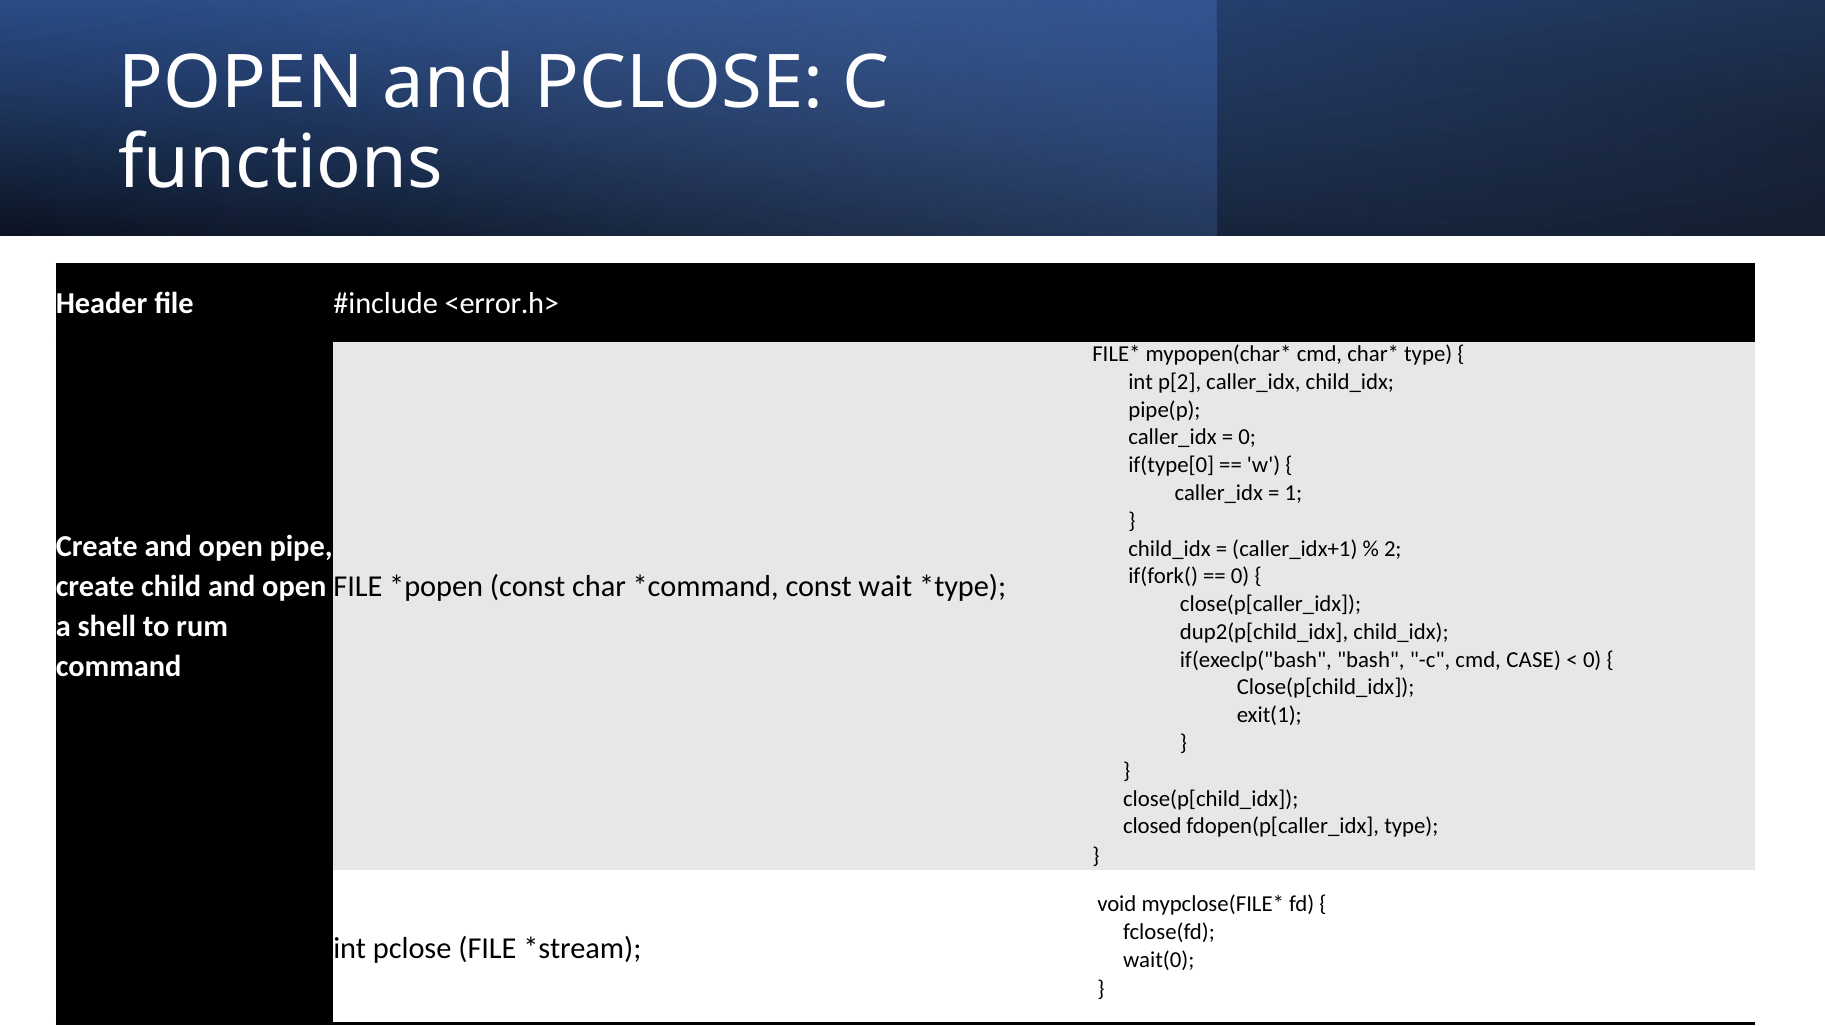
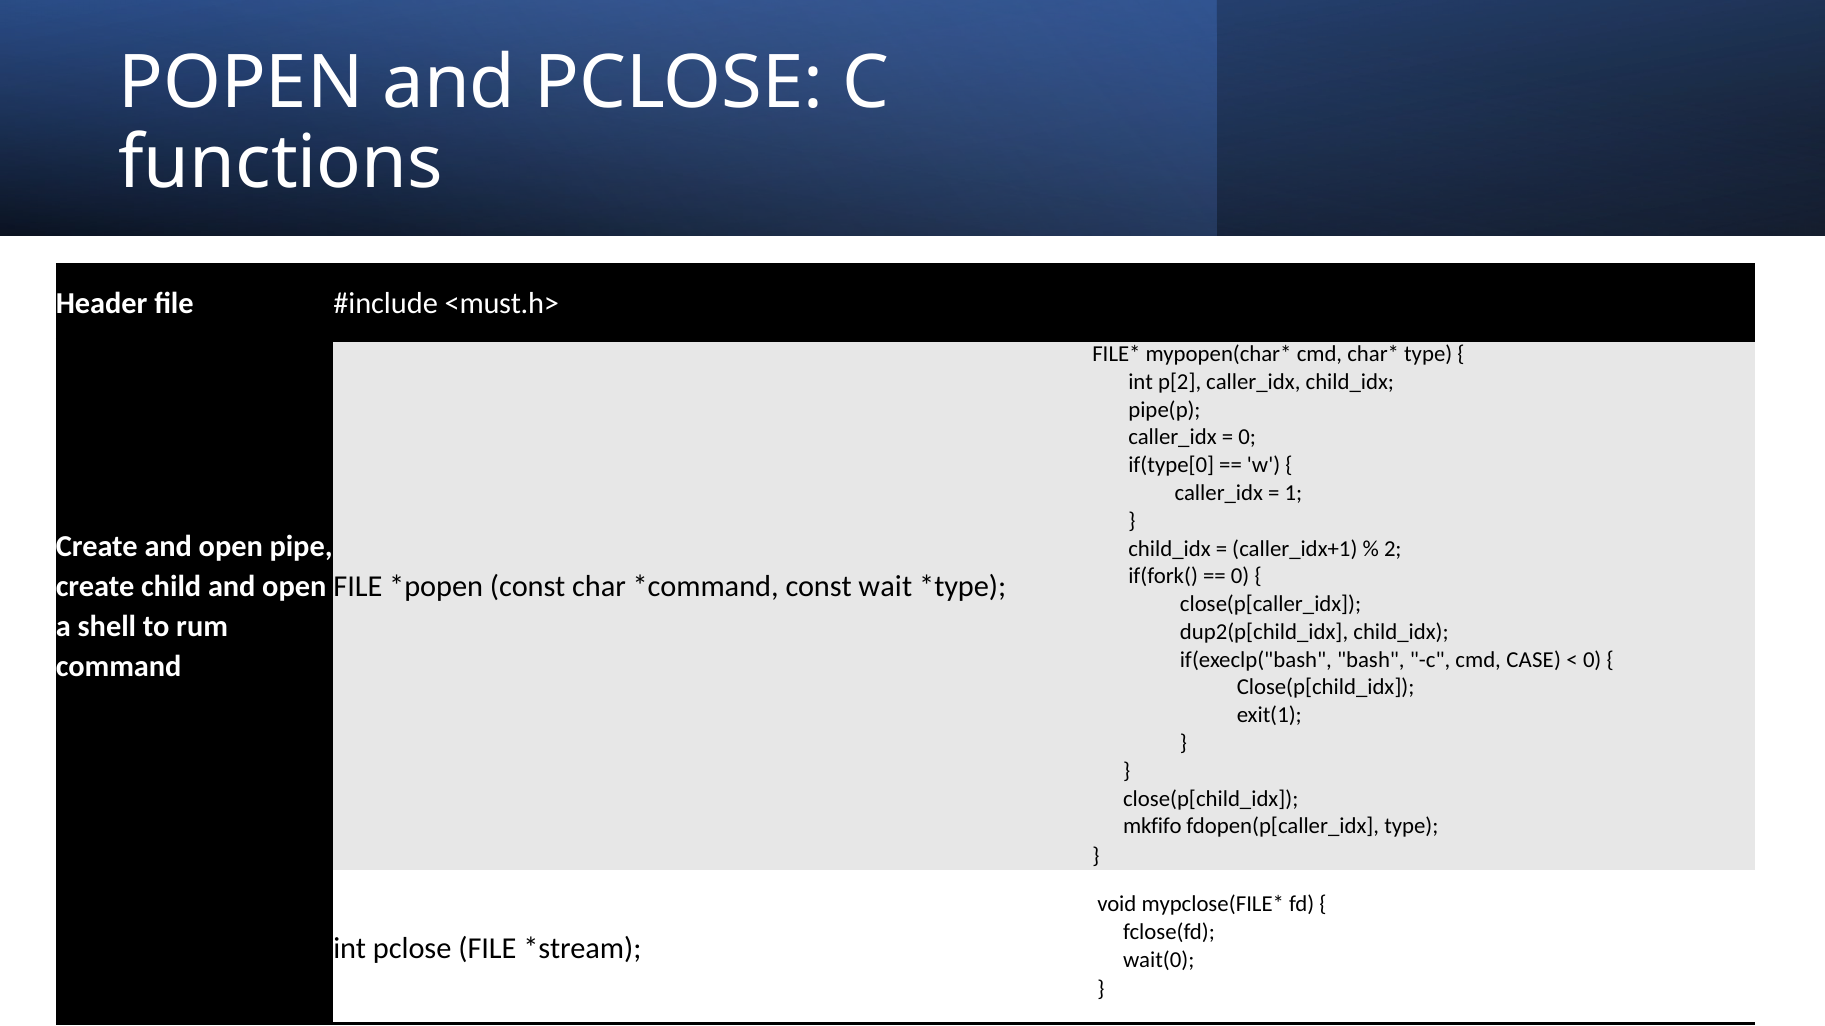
<error.h>: <error.h> -> <must.h>
closed: closed -> mkfifo
